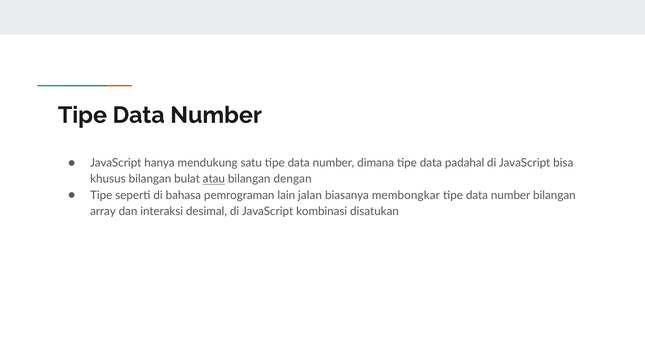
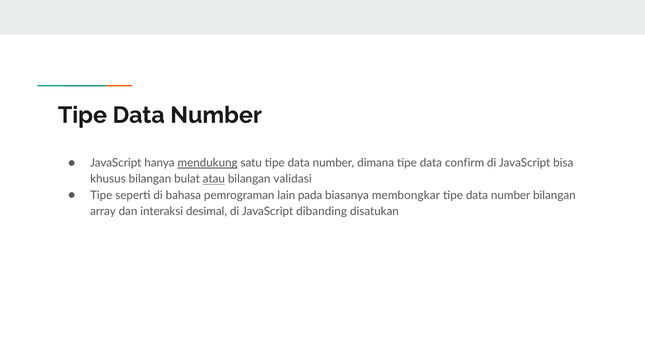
mendukung underline: none -> present
padahal: padahal -> confirm
dengan: dengan -> validasi
jalan: jalan -> pada
kombinasi: kombinasi -> dibanding
